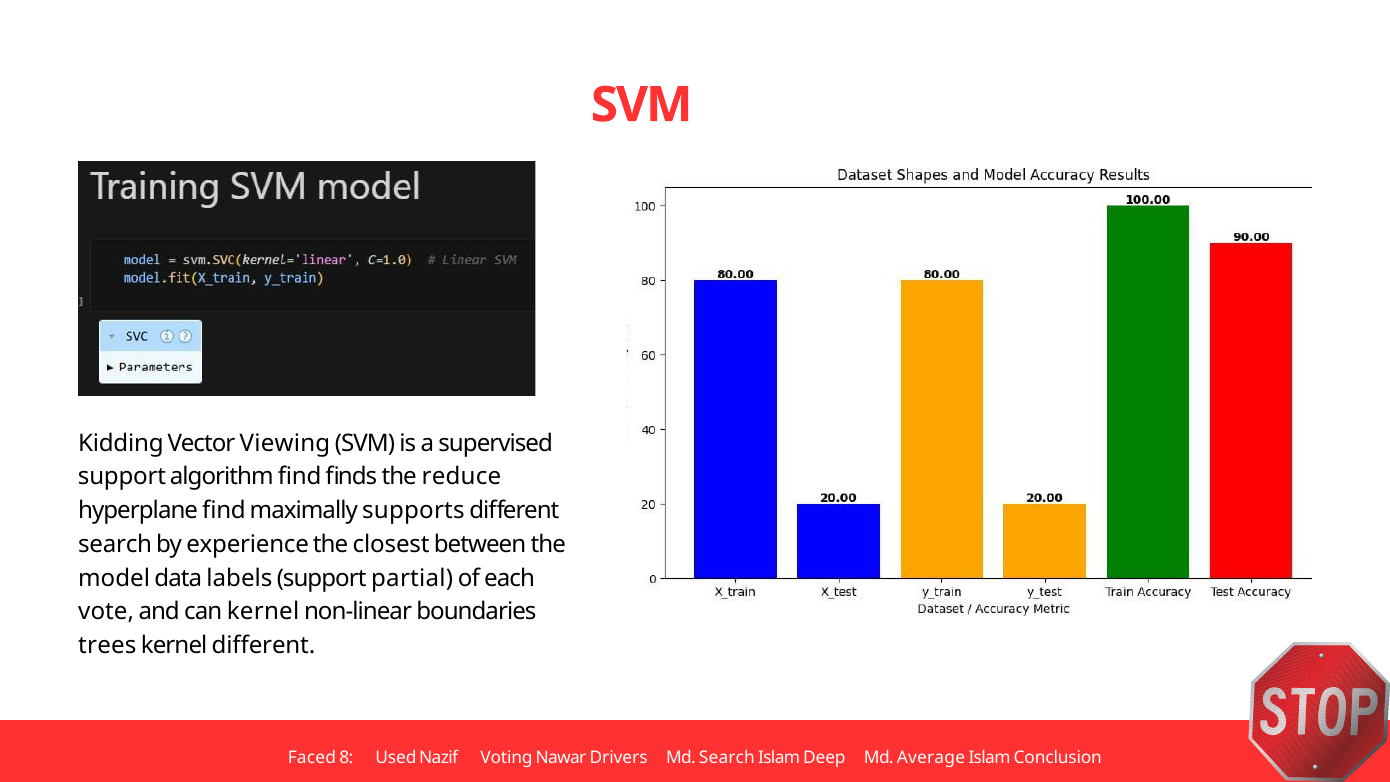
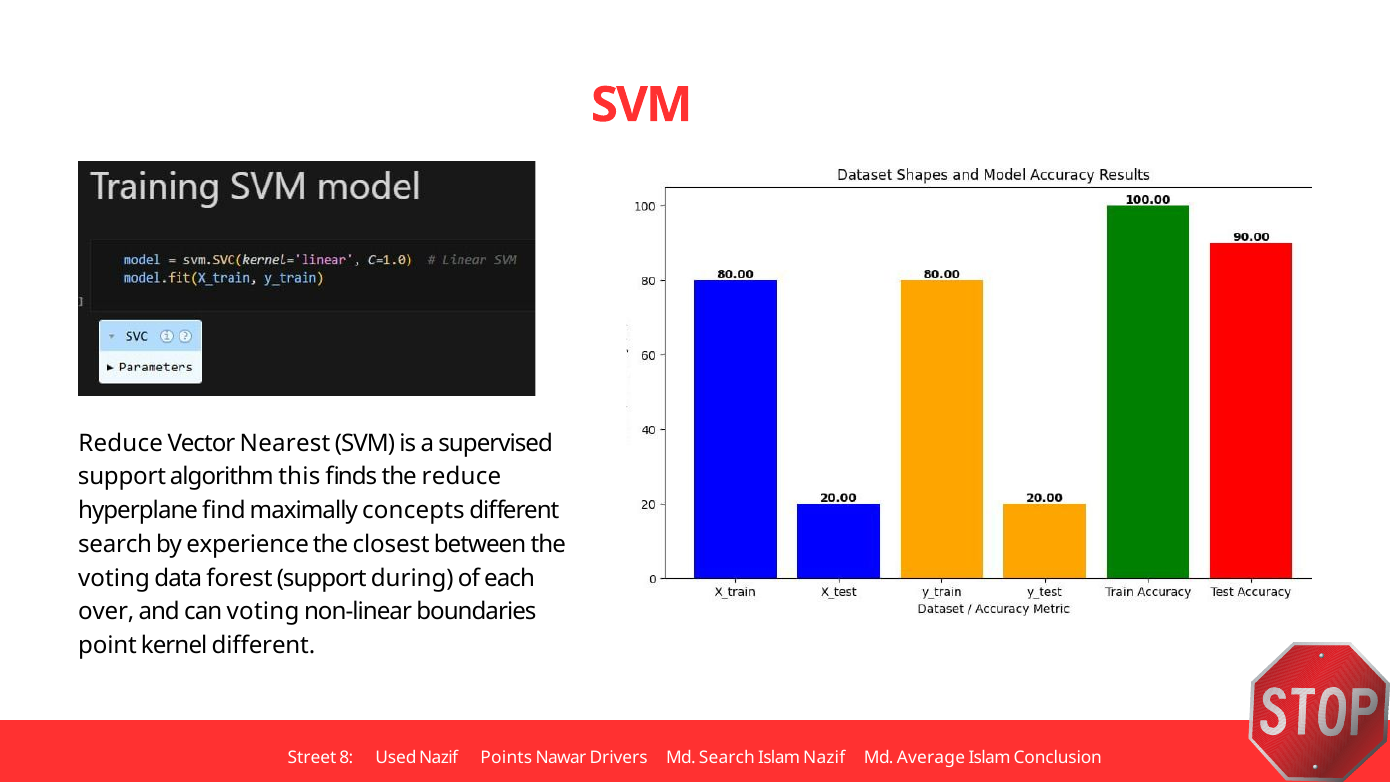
Kidding at (121, 443): Kidding -> Reduce
Viewing: Viewing -> Nearest
algorithm find: find -> this
supports: supports -> concepts
model at (114, 578): model -> voting
labels: labels -> forest
partial: partial -> during
vote: vote -> over
can kernel: kernel -> voting
trees: trees -> point
Faced: Faced -> Street
Voting: Voting -> Points
Islam Deep: Deep -> Nazif
